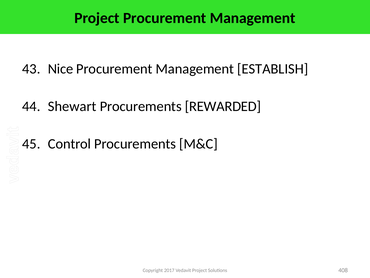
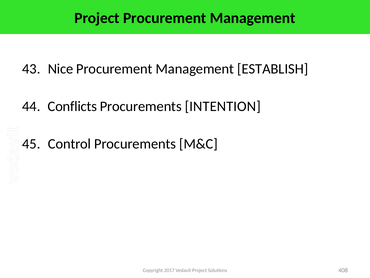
Shewart: Shewart -> Conflicts
REWARDED: REWARDED -> INTENTION
